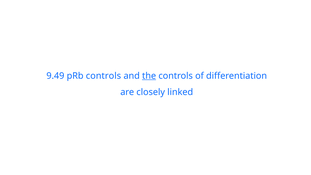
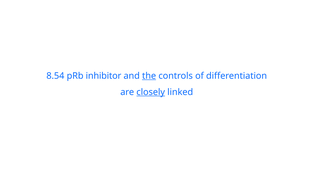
9.49: 9.49 -> 8.54
pRb controls: controls -> inhibitor
closely underline: none -> present
